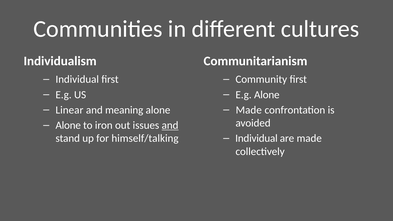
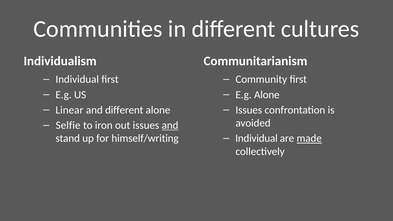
and meaning: meaning -> different
Made at (249, 110): Made -> Issues
Alone at (68, 125): Alone -> Selfie
made at (309, 138) underline: none -> present
himself/talking: himself/talking -> himself/writing
